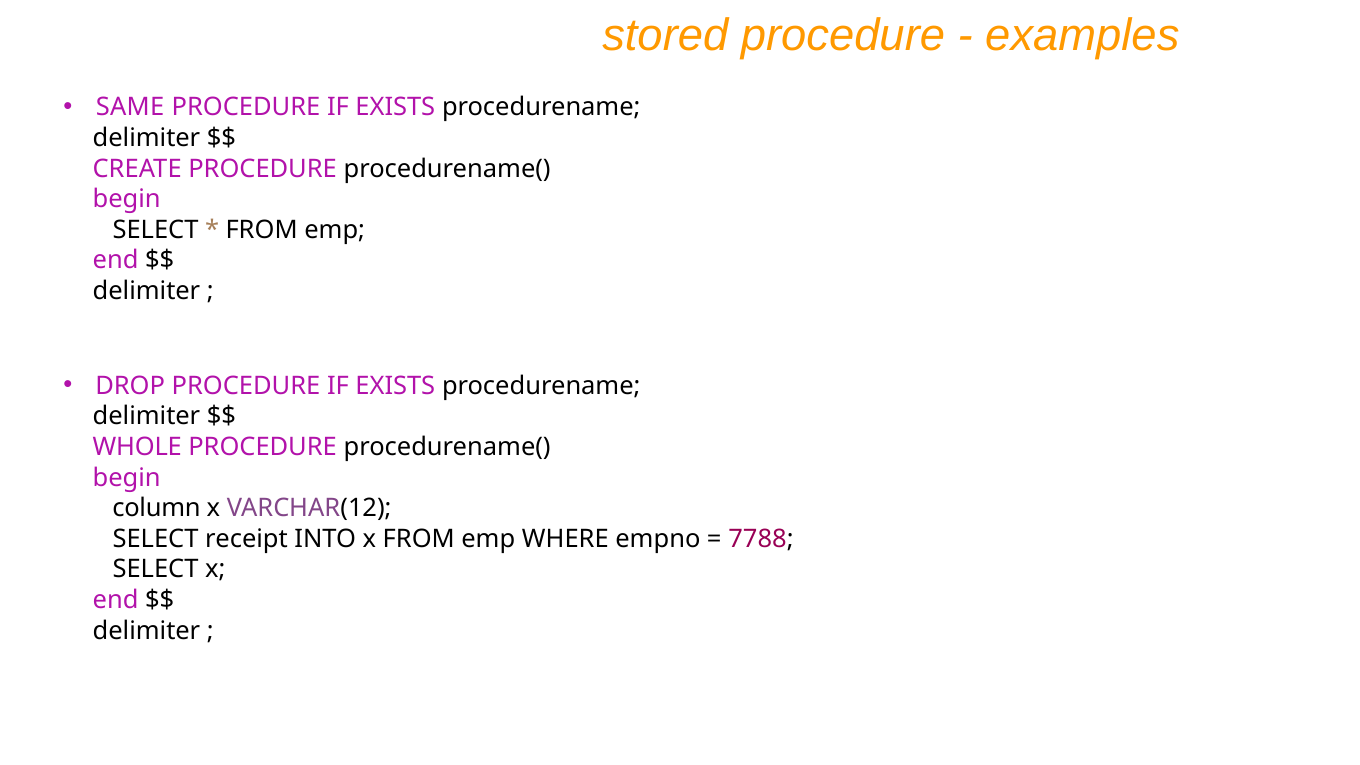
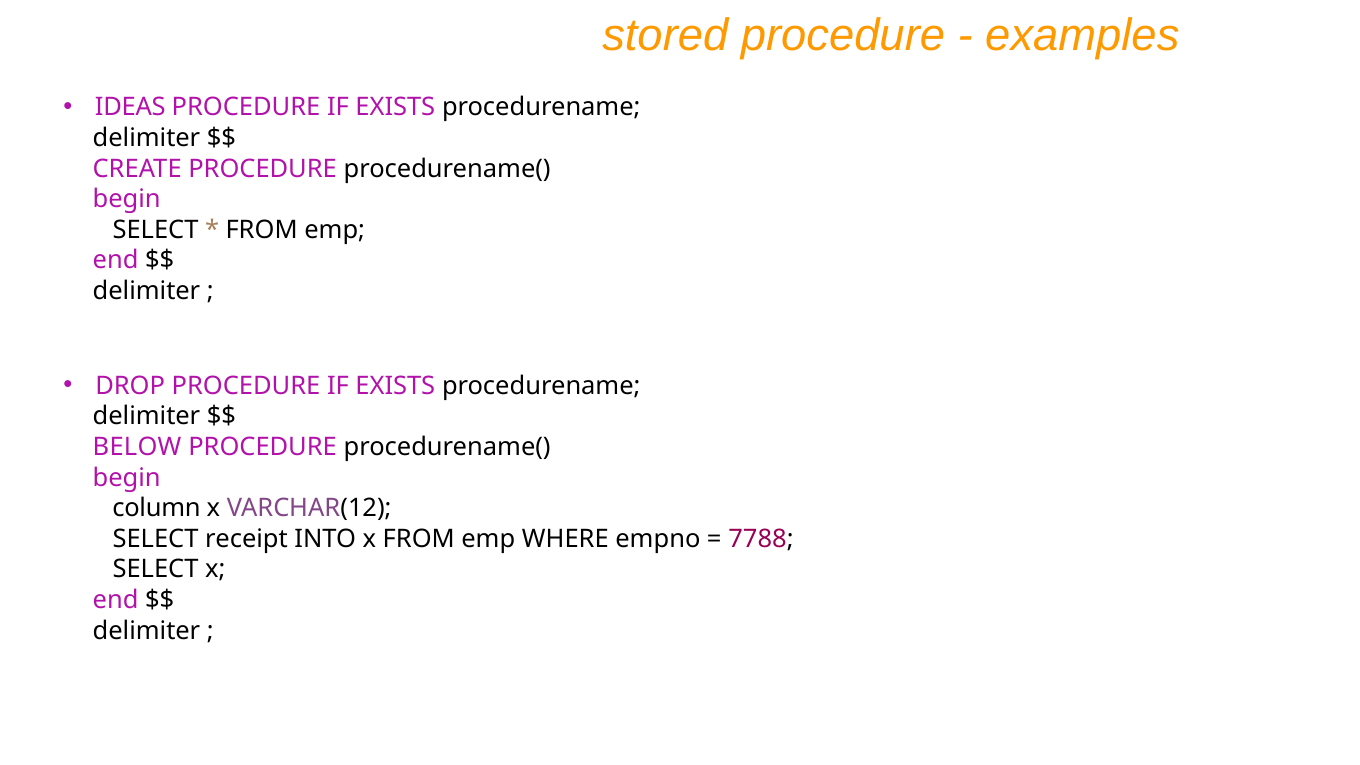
SAME: SAME -> IDEAS
WHOLE: WHOLE -> BELOW
